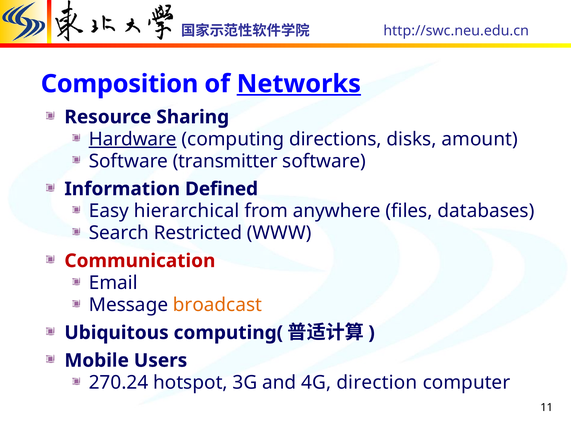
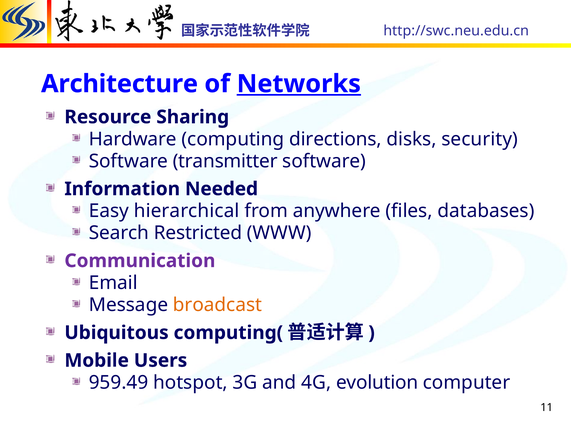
Composition: Composition -> Architecture
Hardware underline: present -> none
amount: amount -> security
Defined: Defined -> Needed
Communication colour: red -> purple
270.24: 270.24 -> 959.49
direction: direction -> evolution
